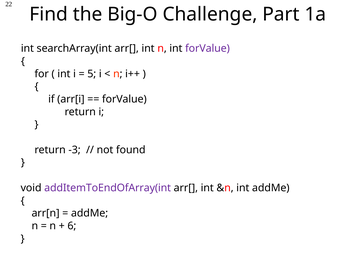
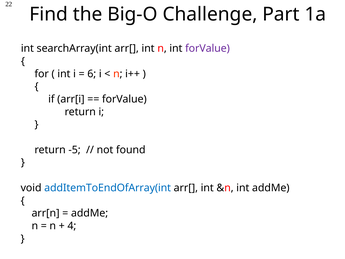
5: 5 -> 6
-3: -3 -> -5
addItemToEndOfArray(int colour: purple -> blue
6: 6 -> 4
